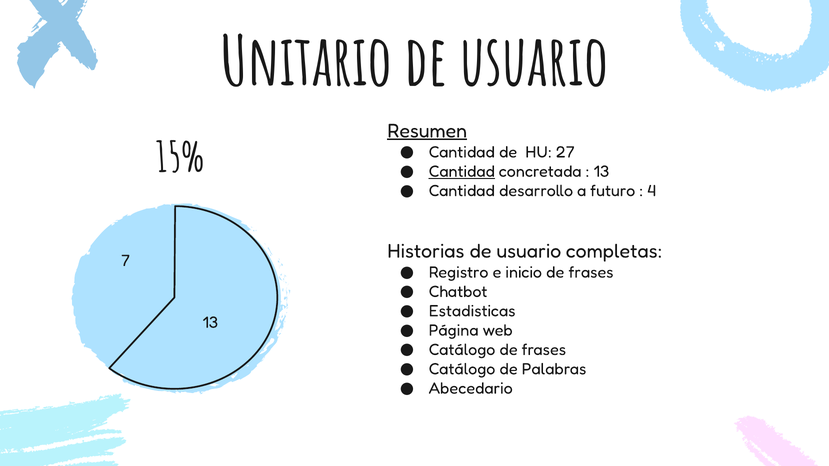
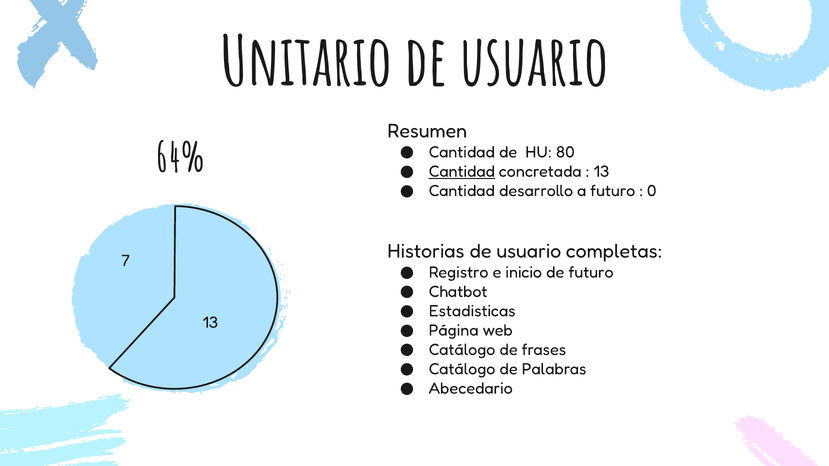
Resumen underline: present -> none
15%: 15% -> 64%
27: 27 -> 80
4: 4 -> 0
inicio de frases: frases -> futuro
